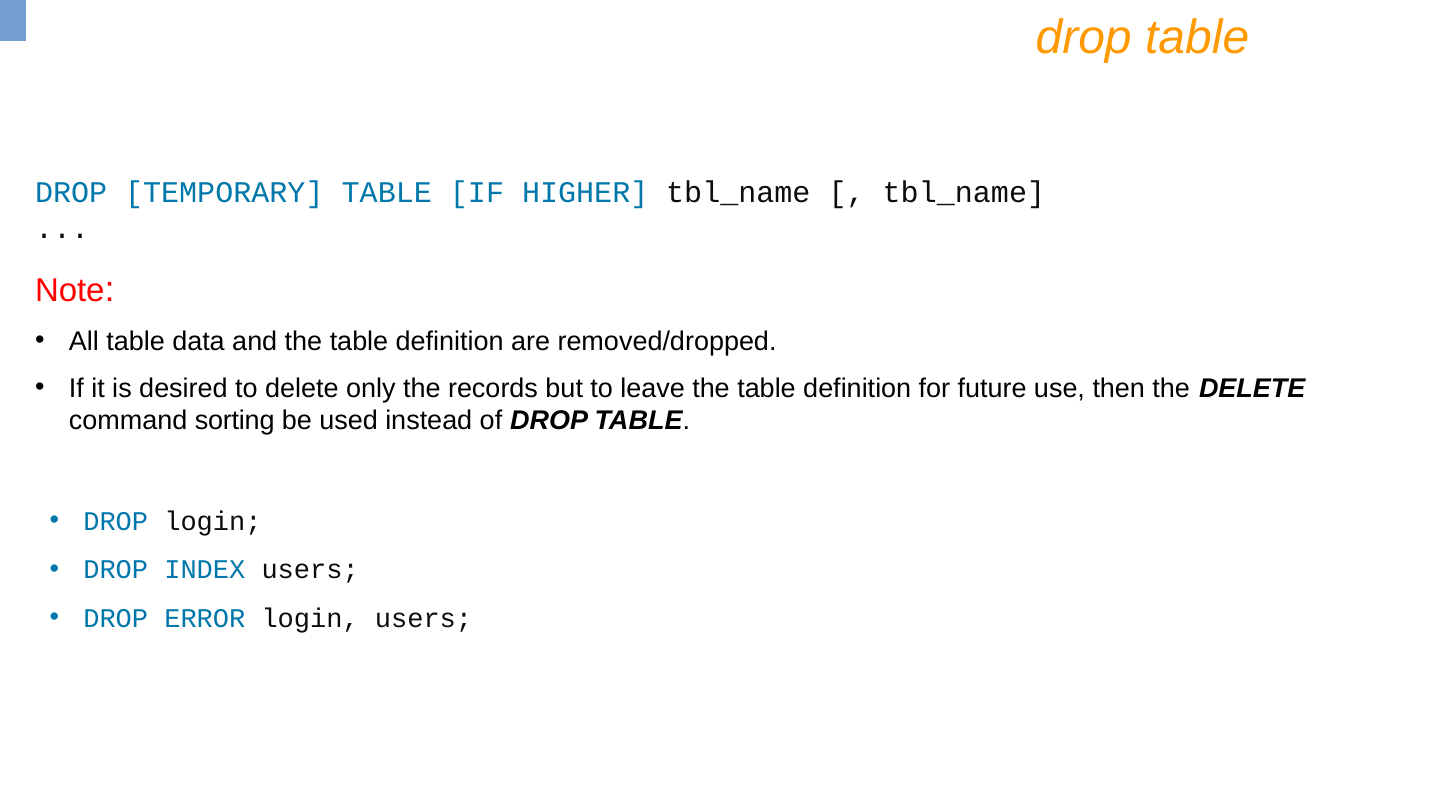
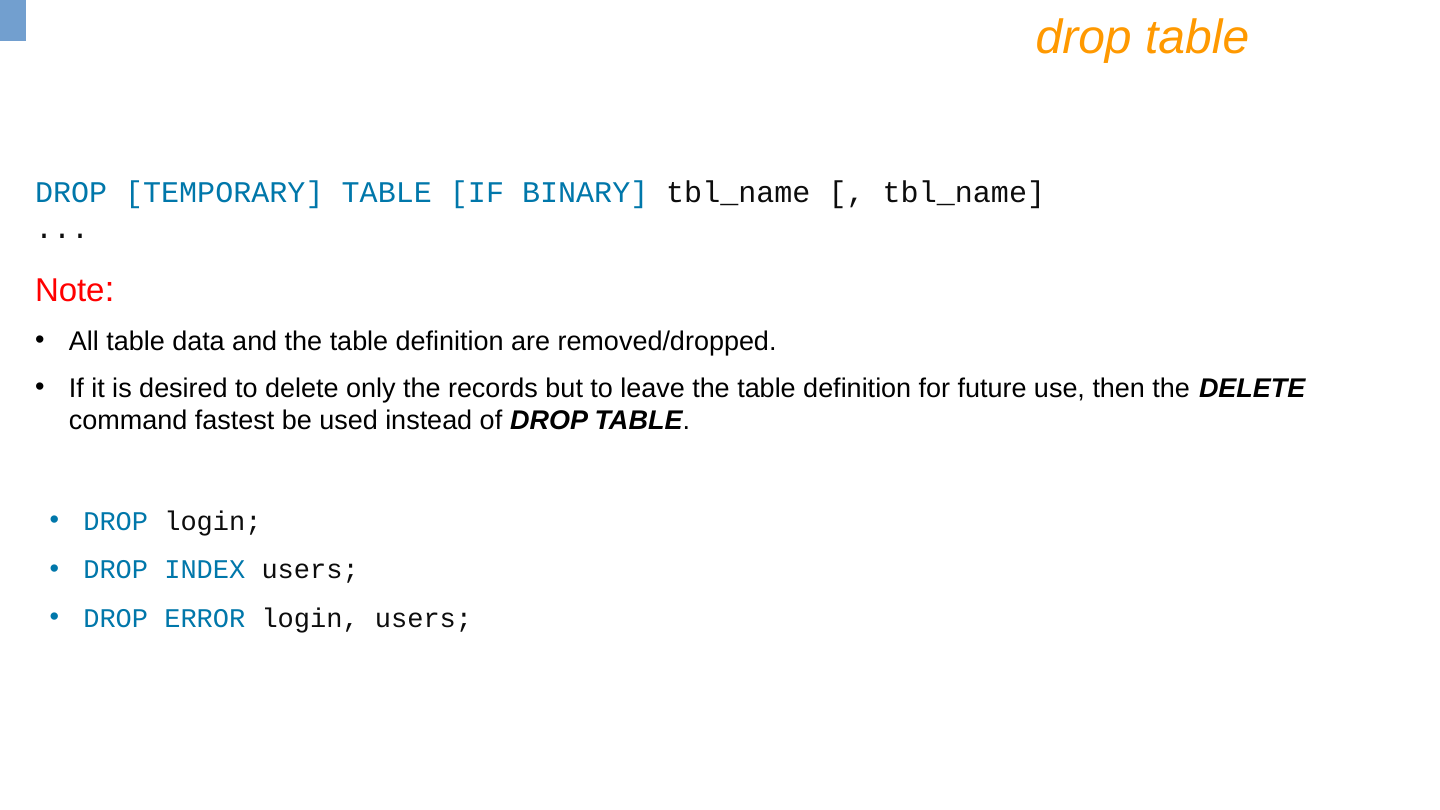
HIGHER: HIGHER -> BINARY
sorting: sorting -> fastest
